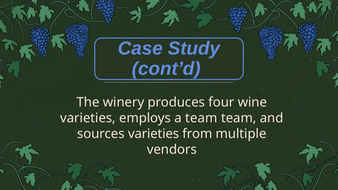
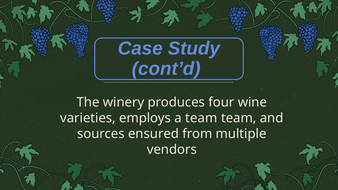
sources varieties: varieties -> ensured
